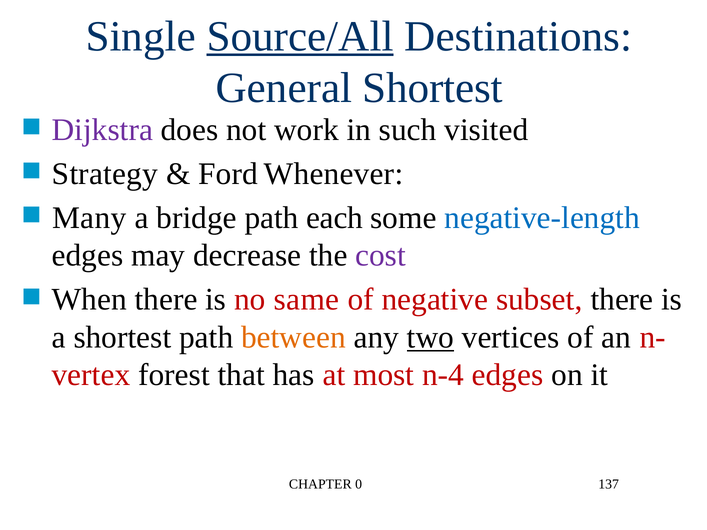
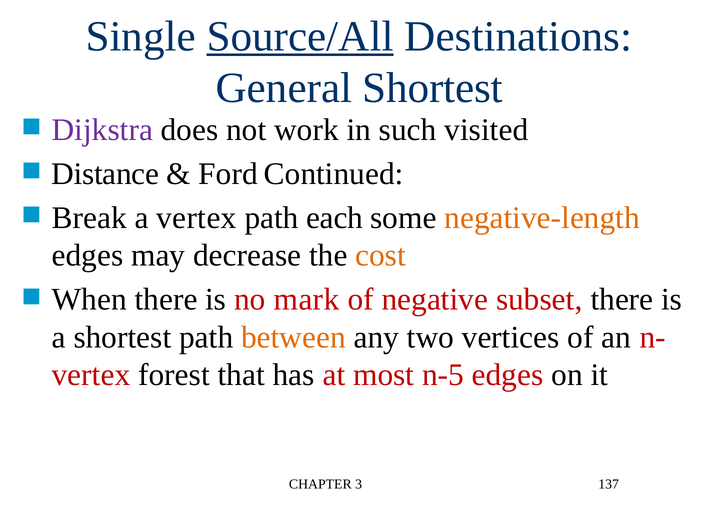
Strategy: Strategy -> Distance
Whenever: Whenever -> Continued
Many: Many -> Break
a bridge: bridge -> vertex
negative-length colour: blue -> orange
cost colour: purple -> orange
same: same -> mark
two underline: present -> none
n-4: n-4 -> n-5
0: 0 -> 3
